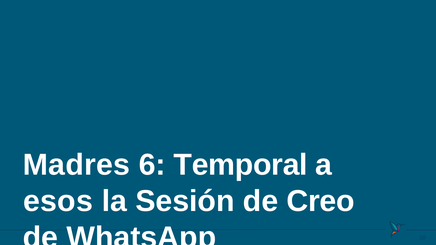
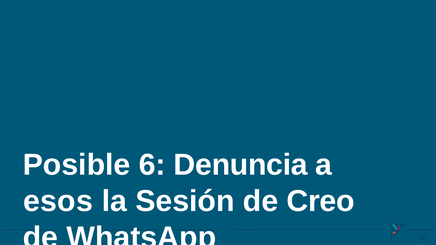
Madres: Madres -> Posible
Temporal: Temporal -> Denuncia
